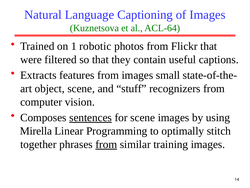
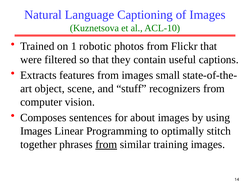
ACL-64: ACL-64 -> ACL-10
sentences underline: present -> none
for scene: scene -> about
Mirella at (36, 131): Mirella -> Images
